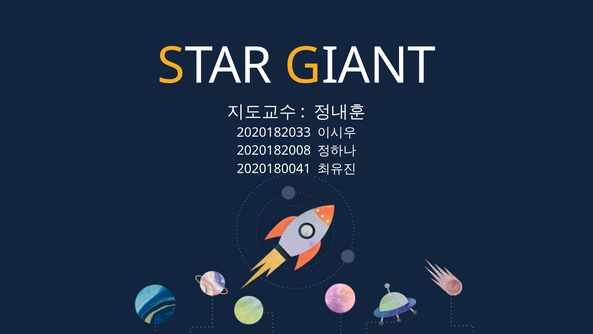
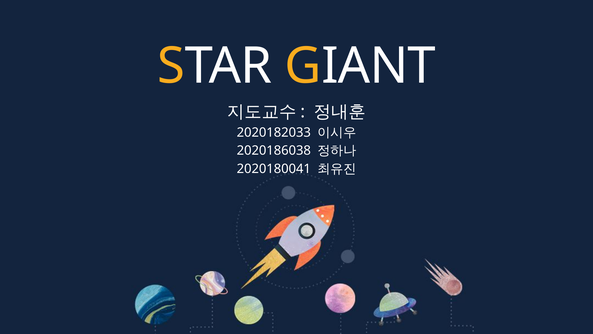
2020182008: 2020182008 -> 2020186038
